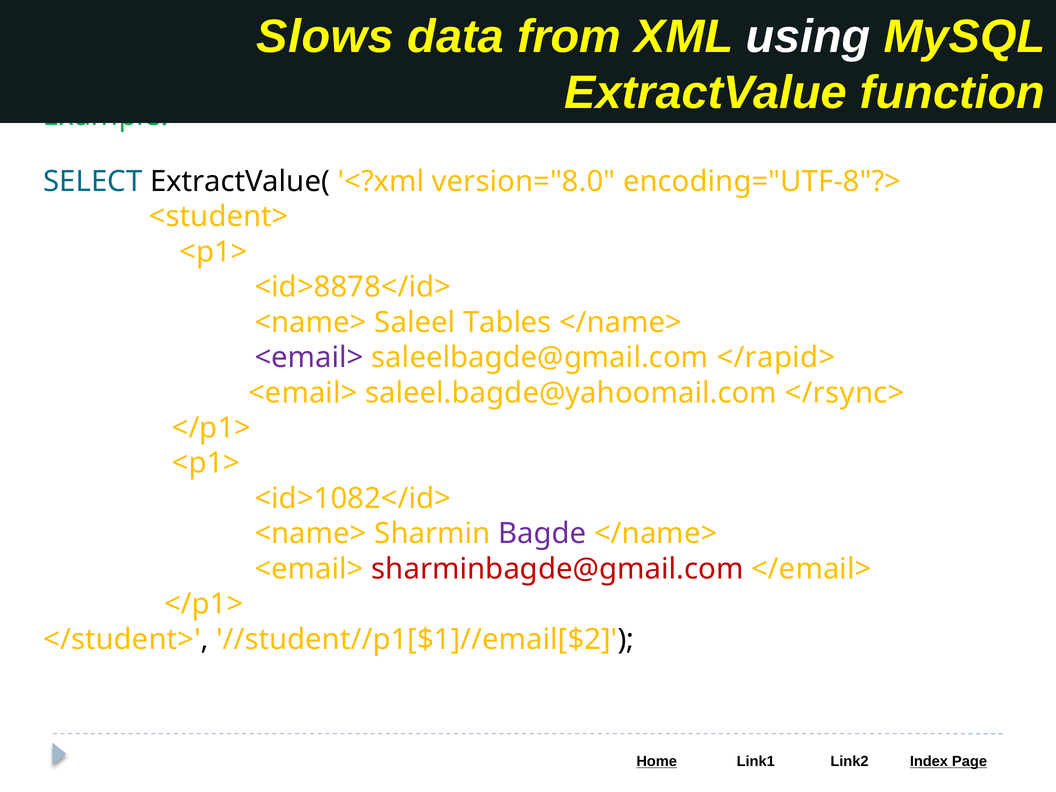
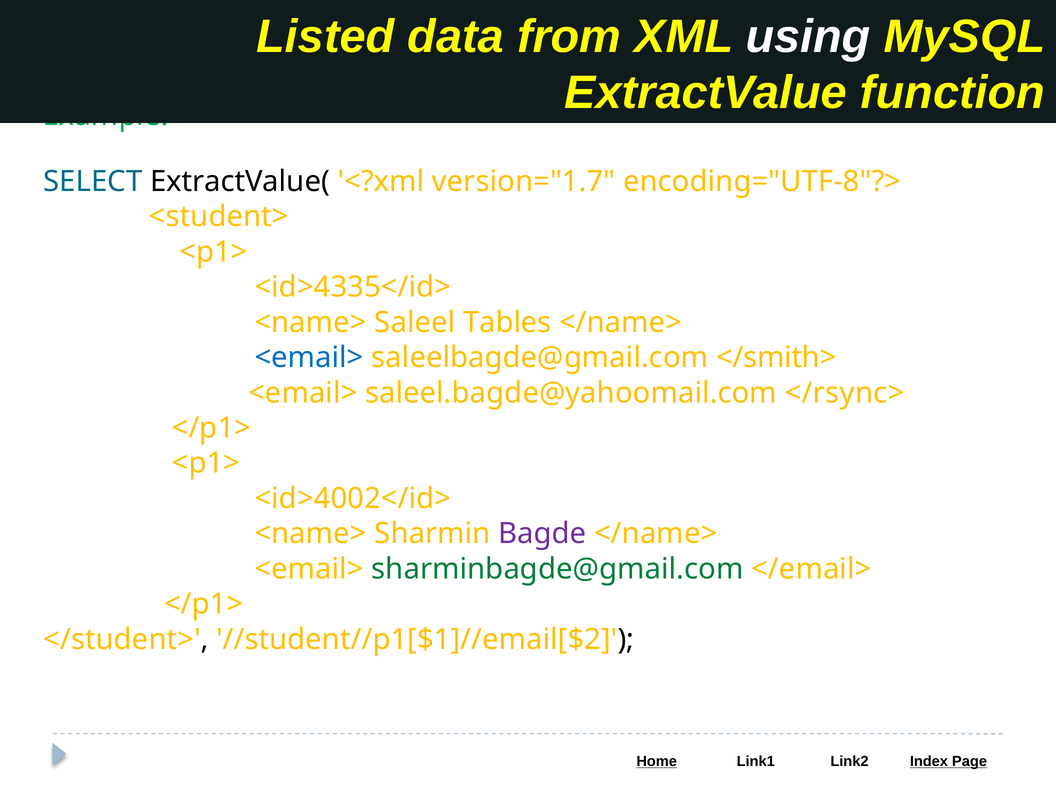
Slows: Slows -> Listed
version="8.0: version="8.0 -> version="1.7
<id>8878</id>: <id>8878</id> -> <id>4335</id>
<email> at (309, 358) colour: purple -> blue
</rapid>: </rapid> -> </smith>
<id>1082</id>: <id>1082</id> -> <id>4002</id>
sharminbagde@gmail.com colour: red -> green
